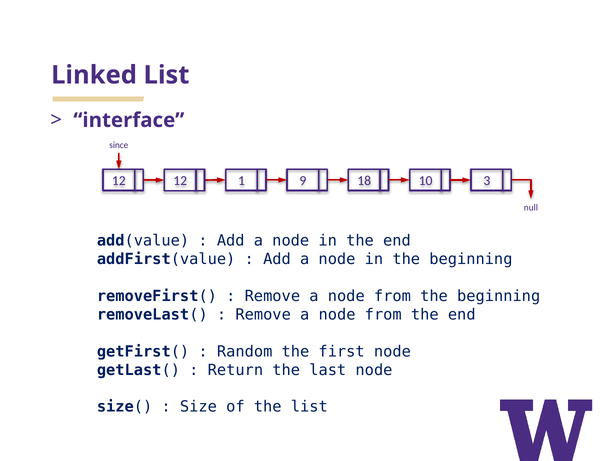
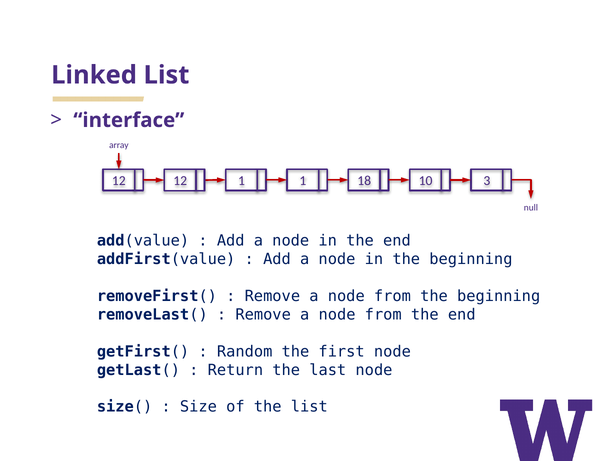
since: since -> array
1 9: 9 -> 1
